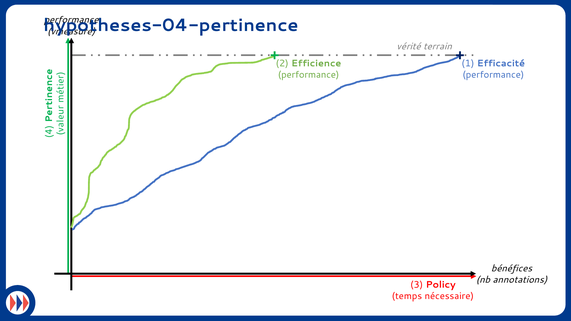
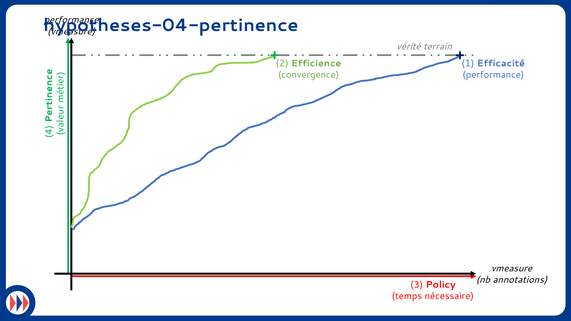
performance at (309, 75): performance -> convergence
bénéfices at (512, 269): bénéfices -> vmeasure
